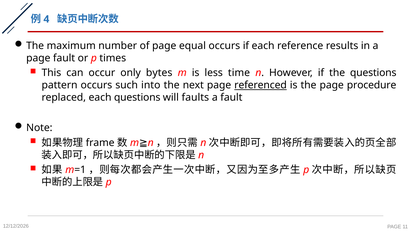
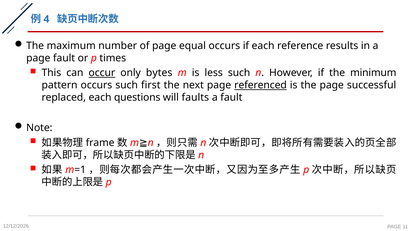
occur underline: none -> present
less time: time -> such
the questions: questions -> minimum
into: into -> first
procedure: procedure -> successful
